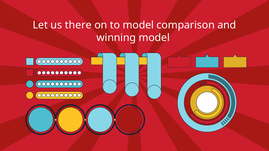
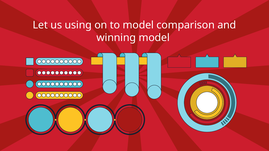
there: there -> using
